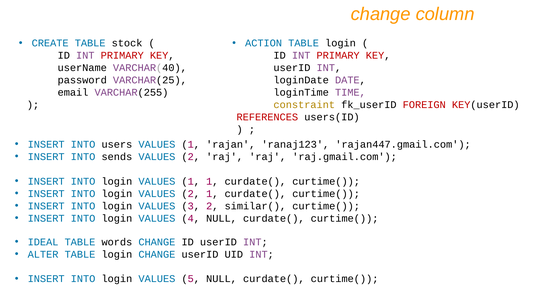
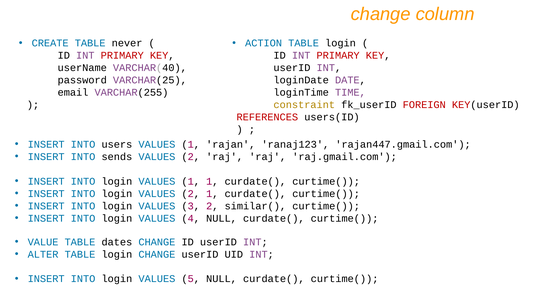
stock: stock -> never
IDEAL: IDEAL -> VALUE
words: words -> dates
